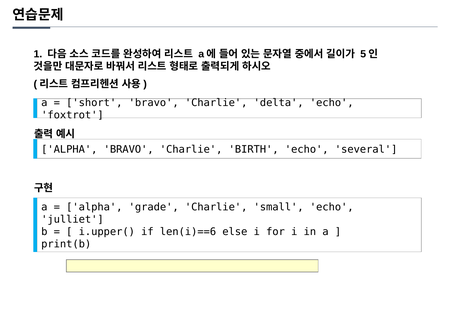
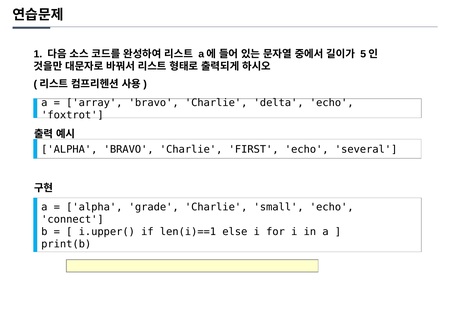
short: short -> array
BIRTH: BIRTH -> FIRST
julliet: julliet -> connect
len(i)==6: len(i)==6 -> len(i)==1
